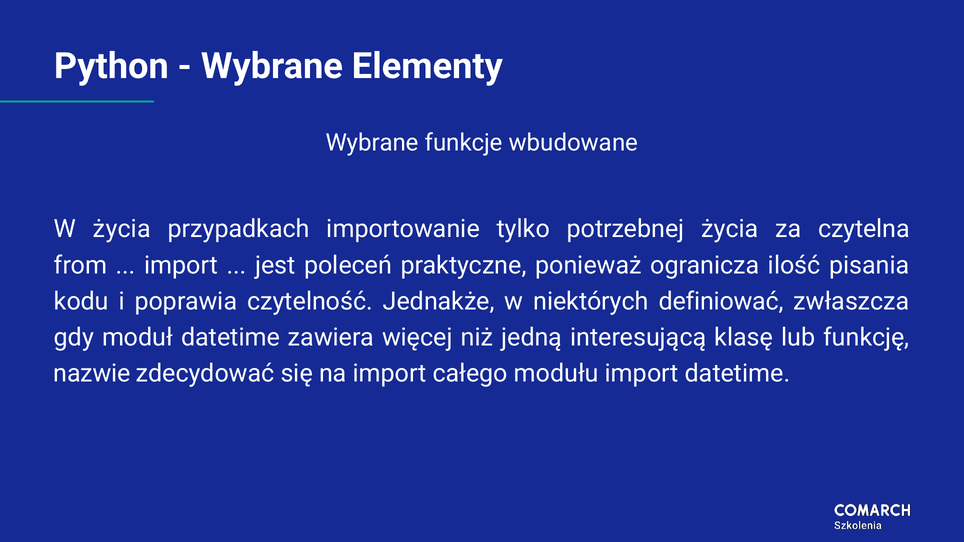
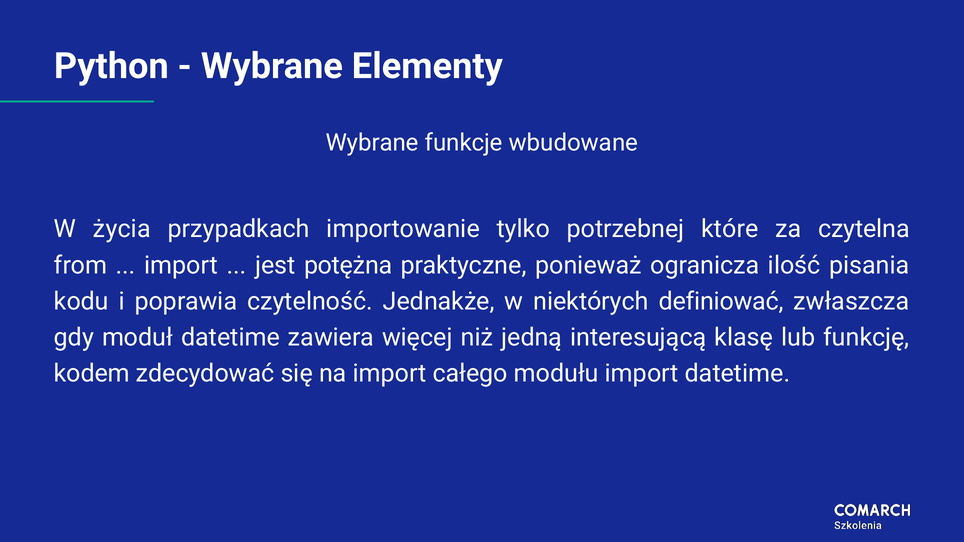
potrzebnej życia: życia -> które
poleceń: poleceń -> potężna
nazwie: nazwie -> kodem
